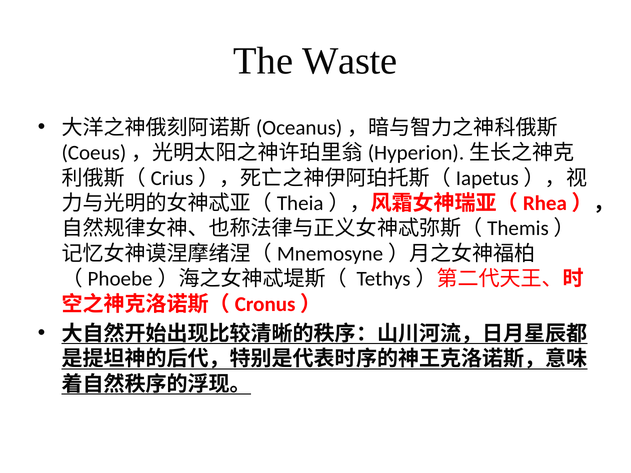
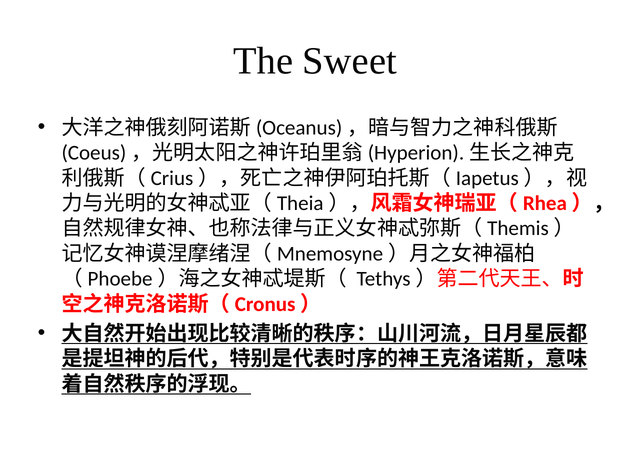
Waste: Waste -> Sweet
